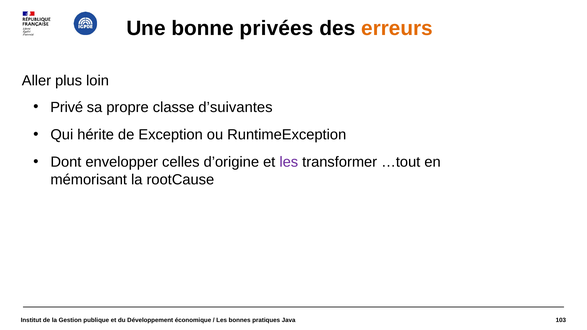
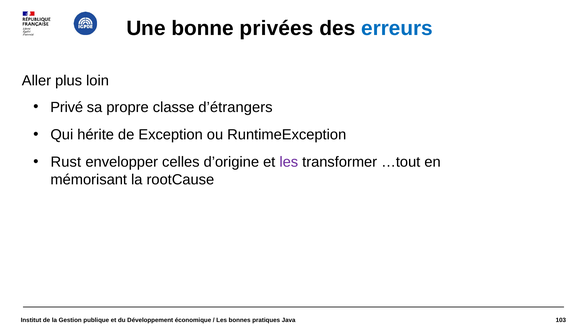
erreurs colour: orange -> blue
d’suivantes: d’suivantes -> d’étrangers
Dont: Dont -> Rust
